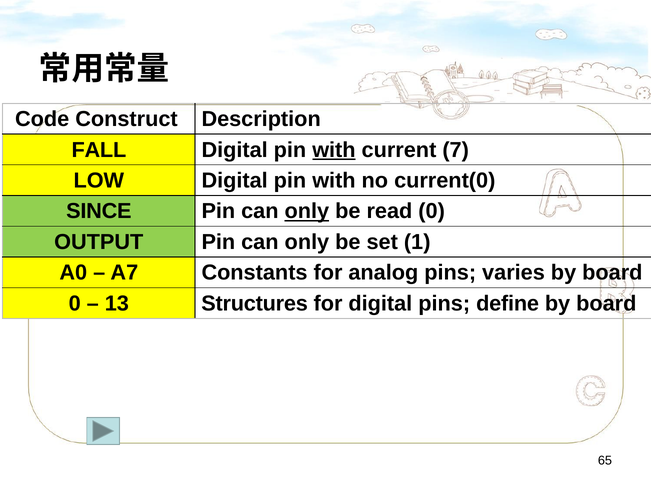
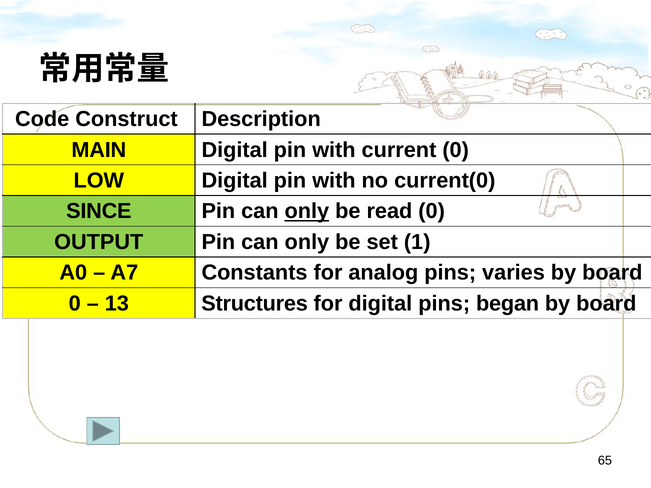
FALL: FALL -> MAIN
with at (334, 150) underline: present -> none
current 7: 7 -> 0
define: define -> began
